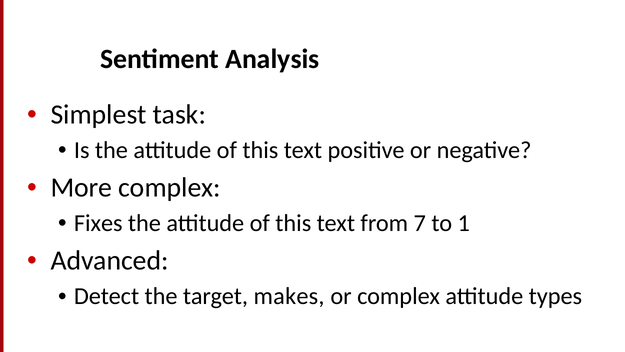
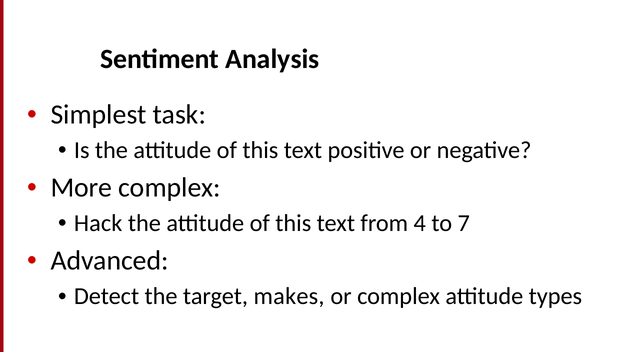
Fixes: Fixes -> Hack
7: 7 -> 4
1: 1 -> 7
